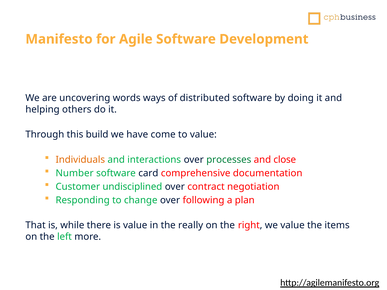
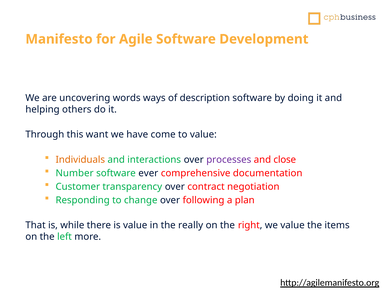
distributed: distributed -> description
build: build -> want
processes colour: green -> purple
card: card -> ever
undisciplined: undisciplined -> transparency
